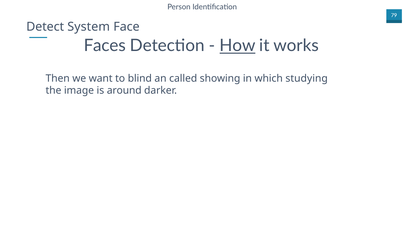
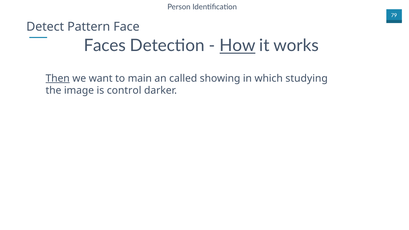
System: System -> Pattern
Then underline: none -> present
blind: blind -> main
around: around -> control
